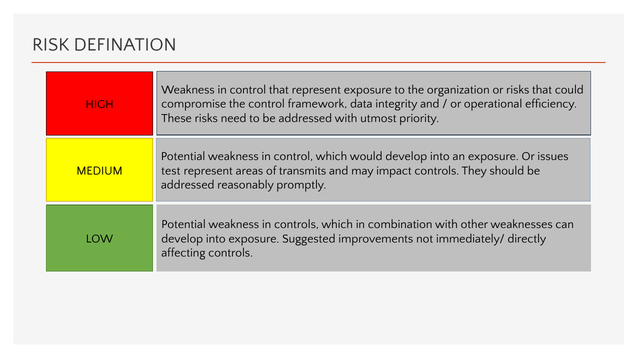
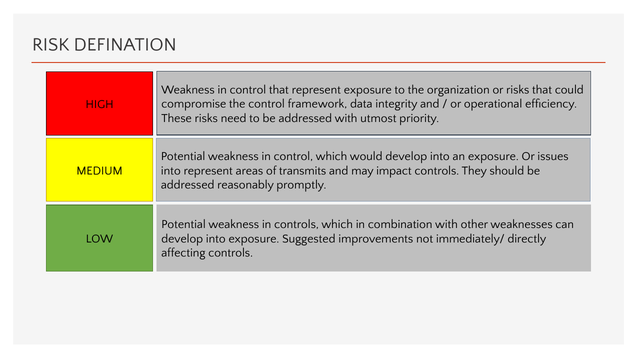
test at (171, 171): test -> into
